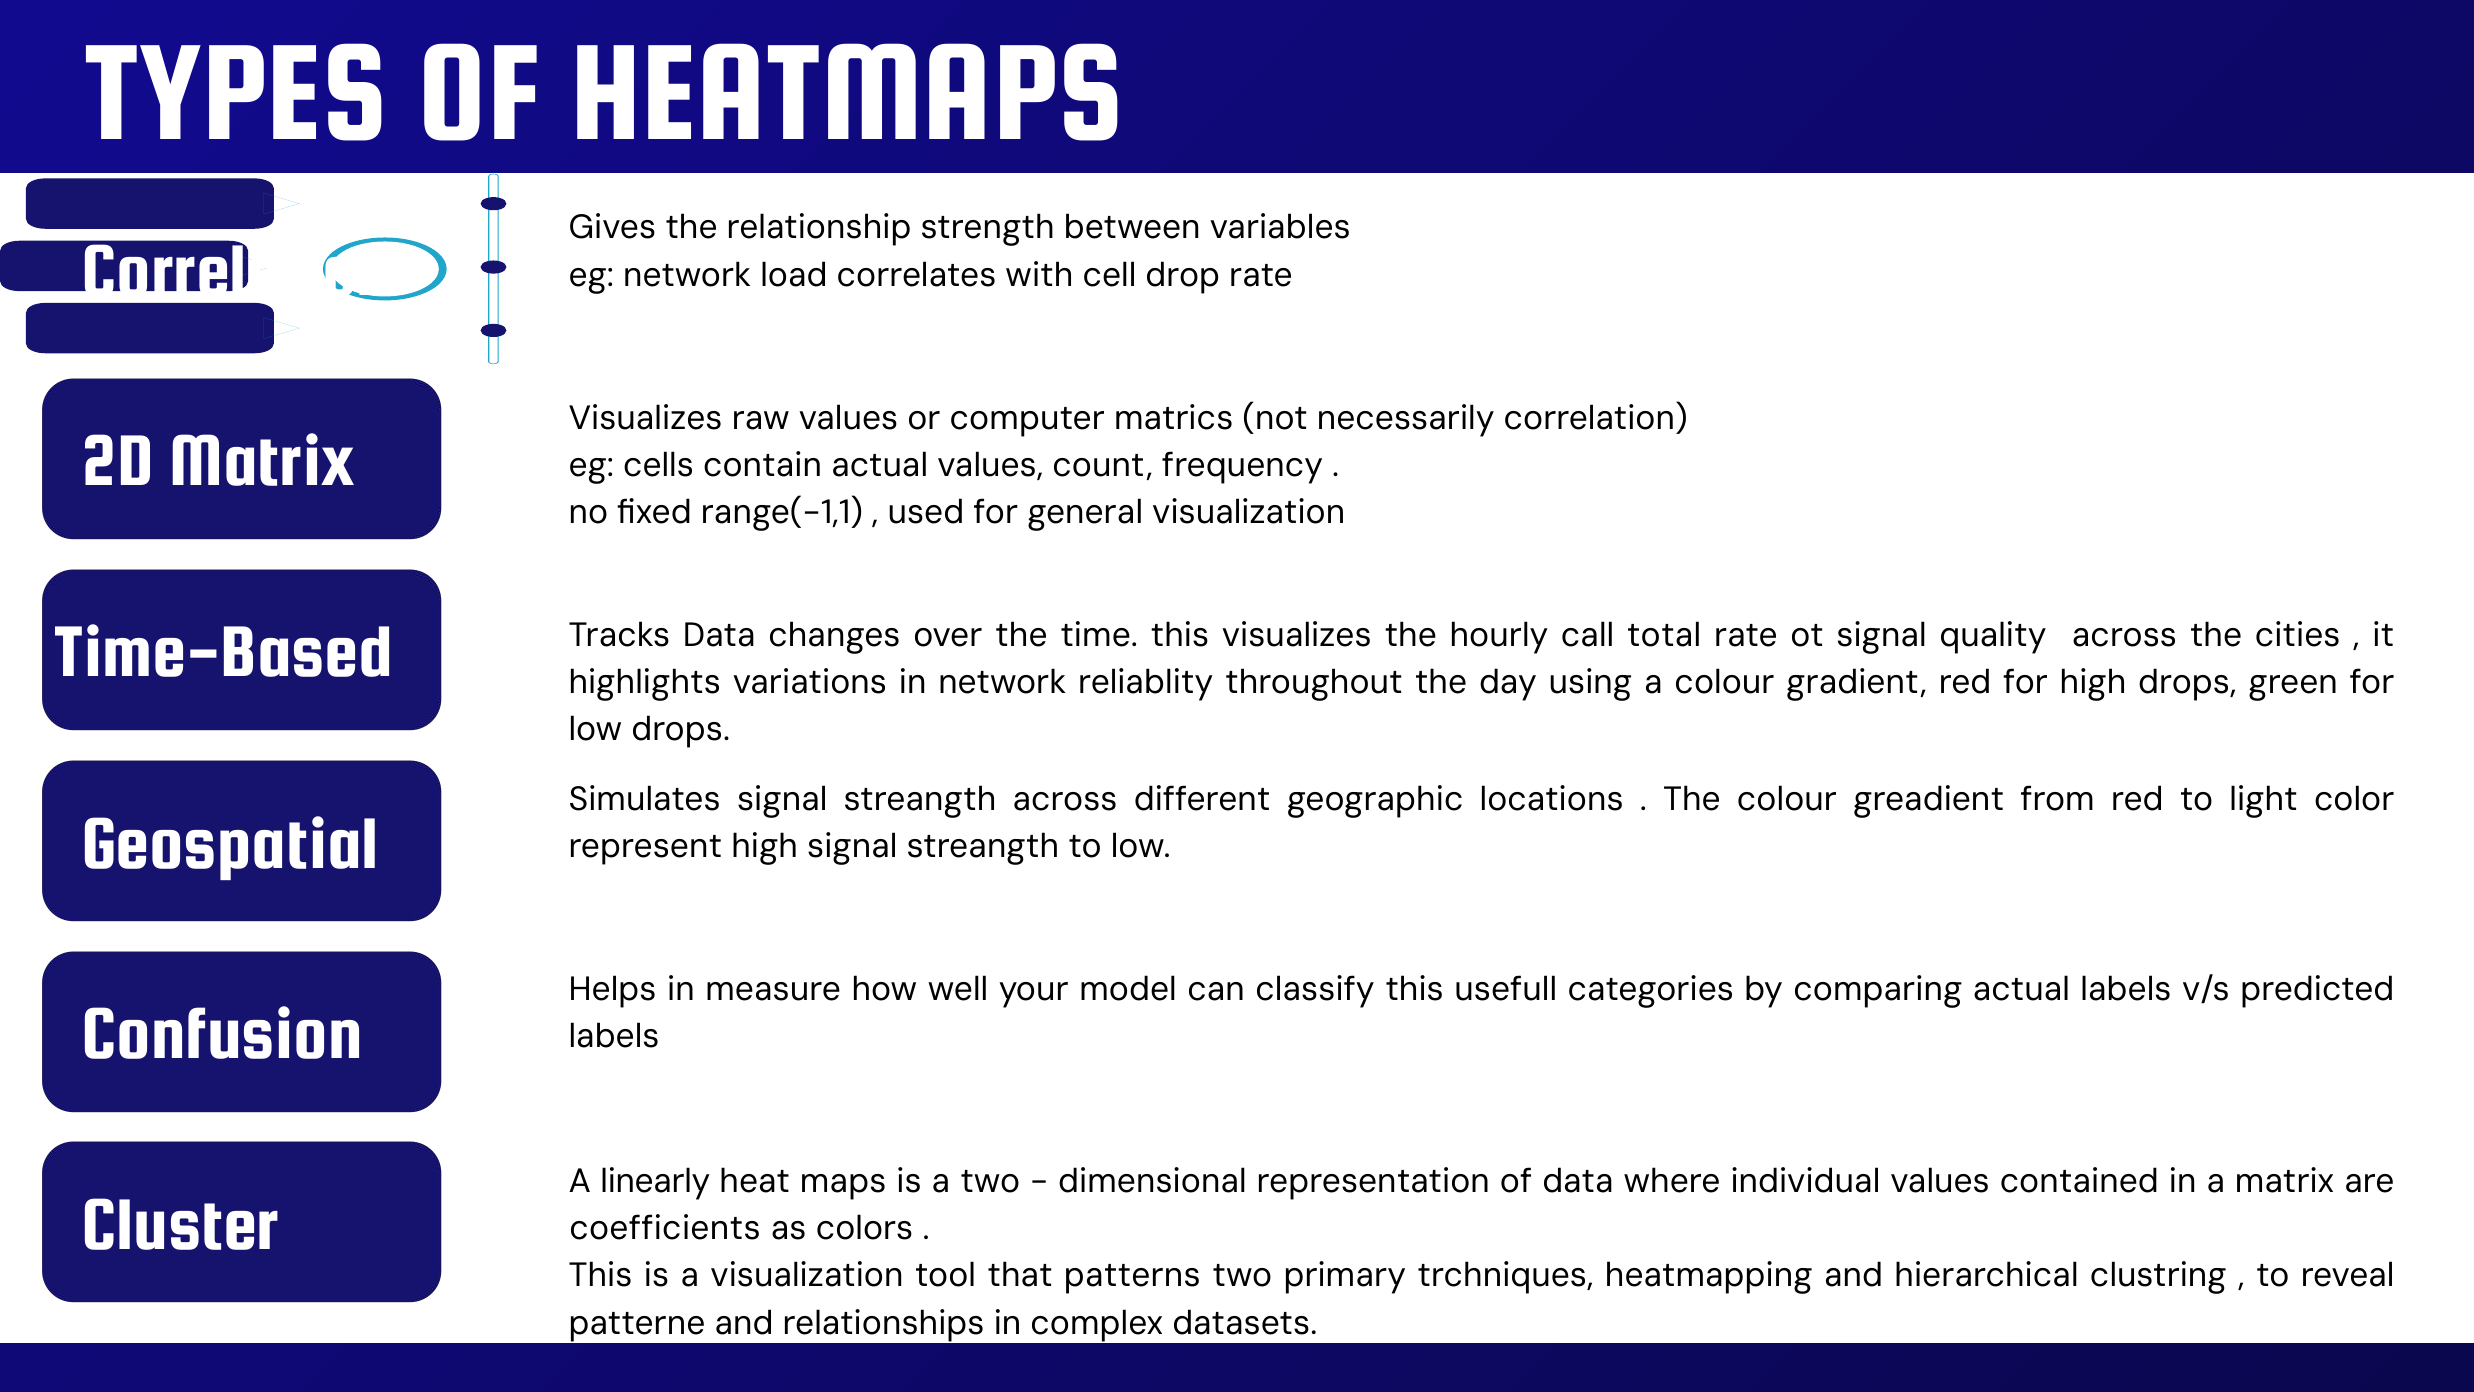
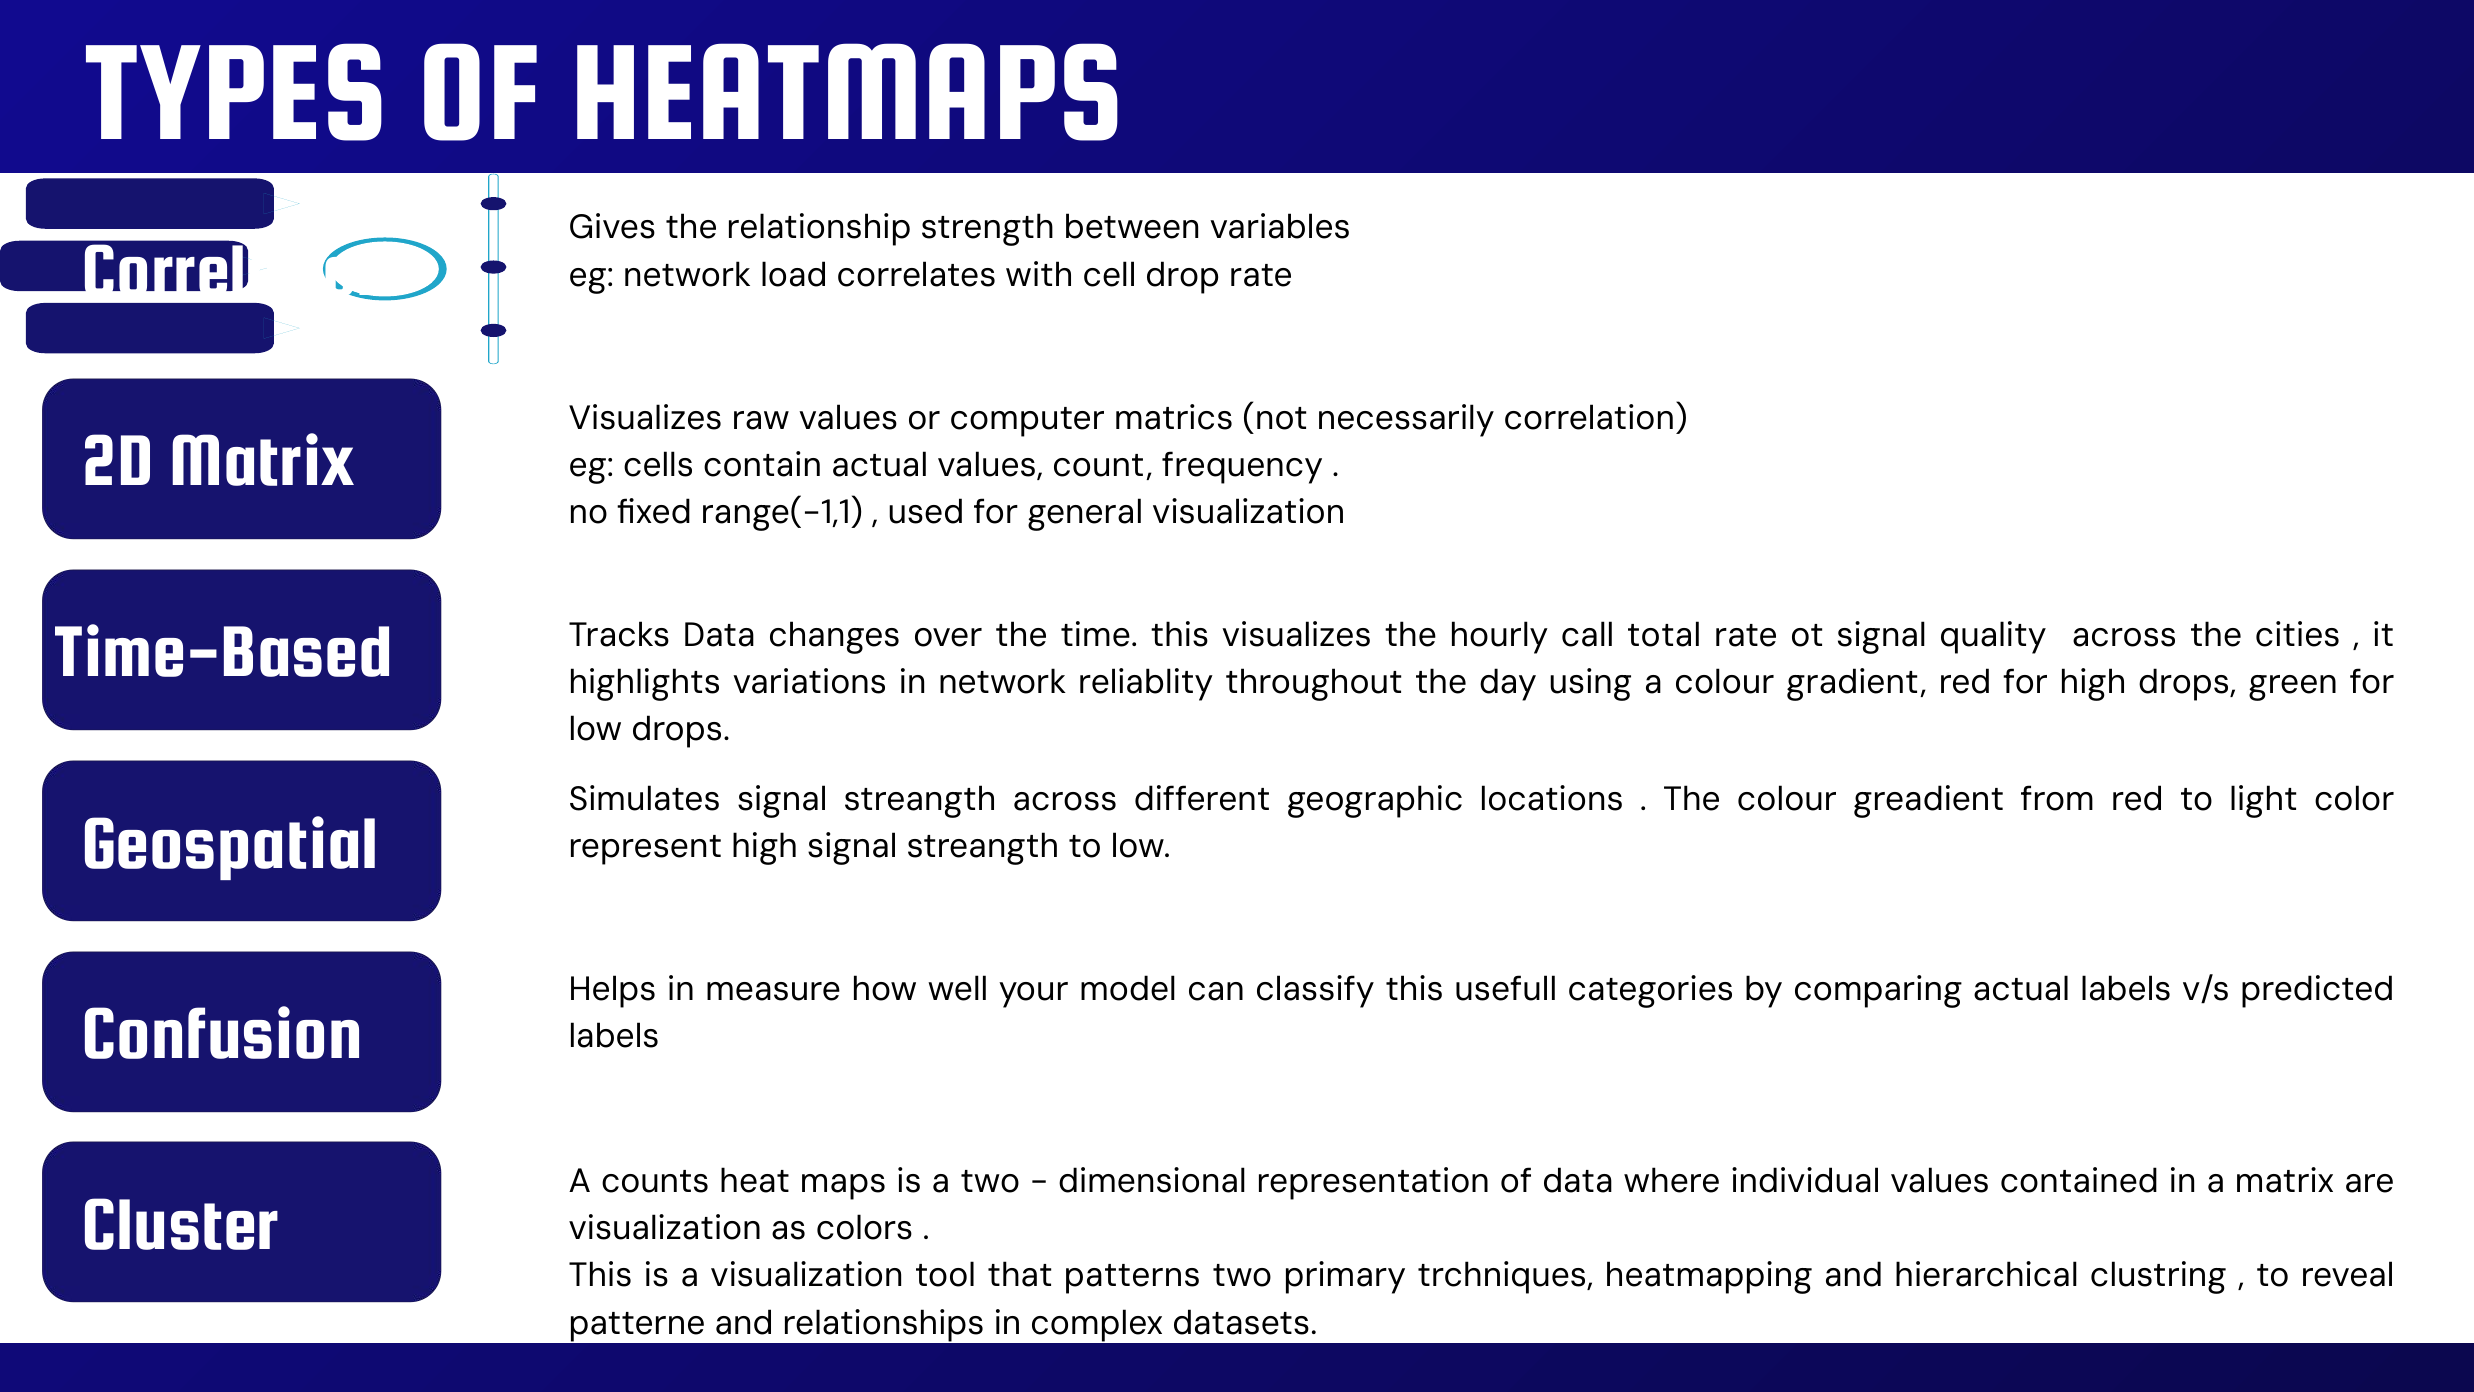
linearly: linearly -> counts
coefficients at (665, 1228): coefficients -> visualization
